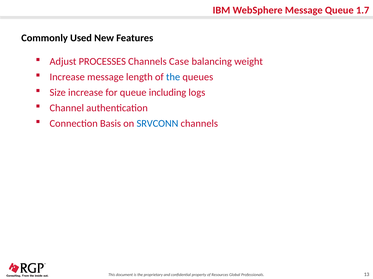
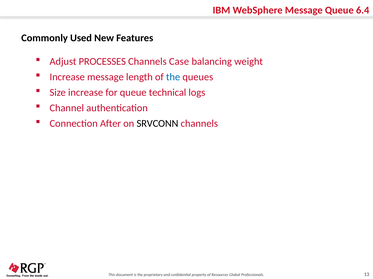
1.7: 1.7 -> 6.4
including: including -> technical
Basis: Basis -> After
SRVCONN colour: blue -> black
